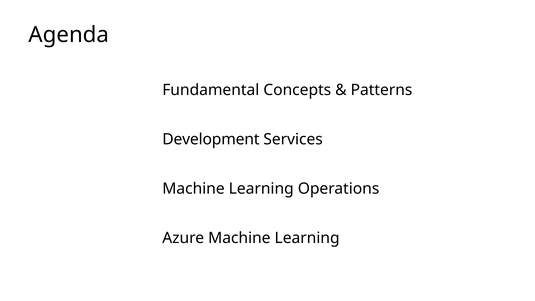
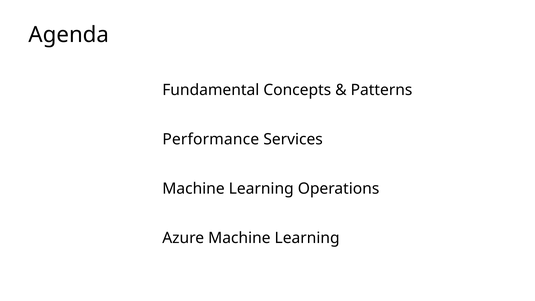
Development: Development -> Performance
